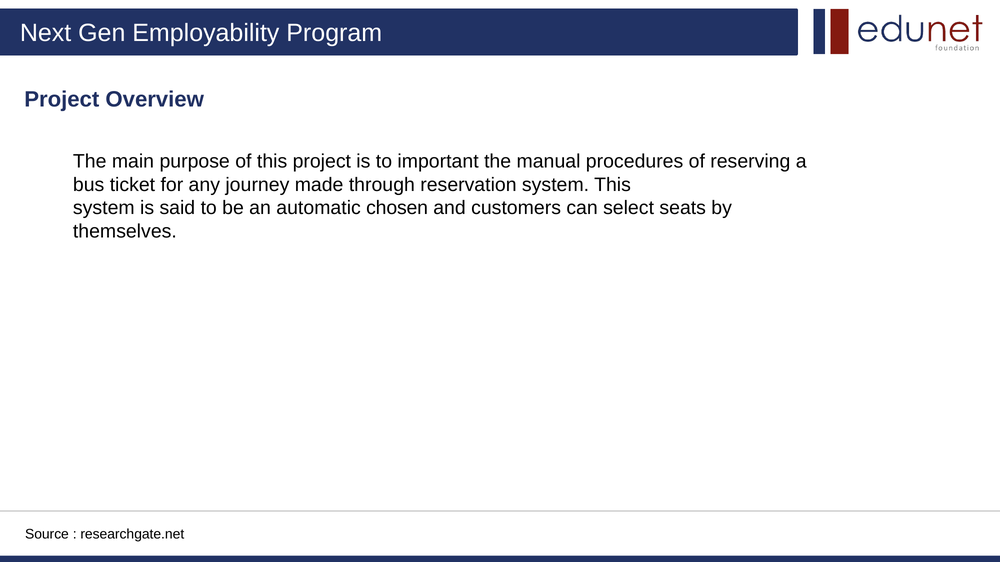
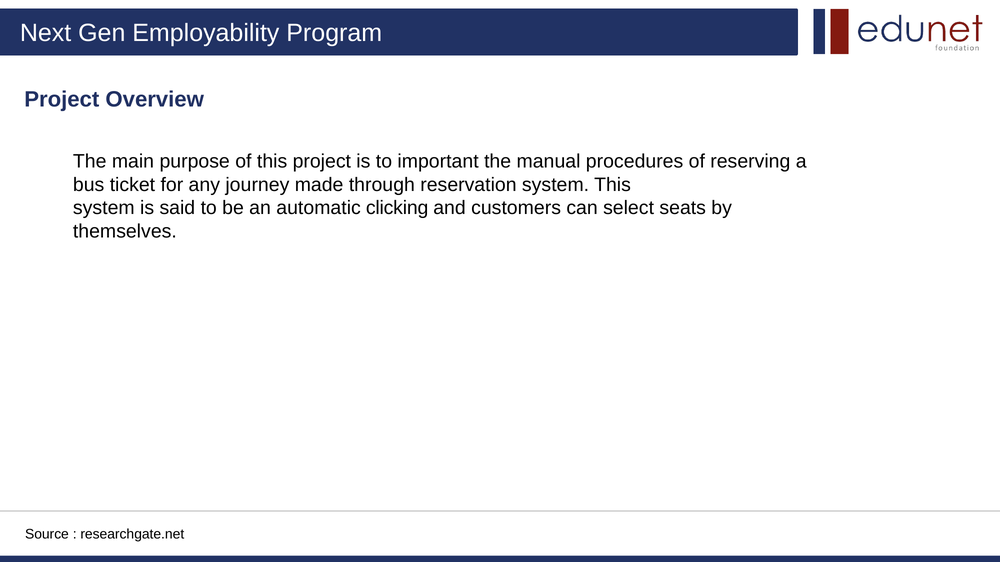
chosen: chosen -> clicking
